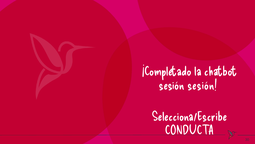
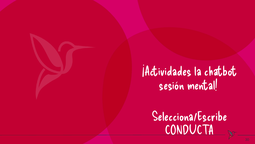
¡Completado: ¡Completado -> ¡Actividades
sesión sesión: sesión -> mental
